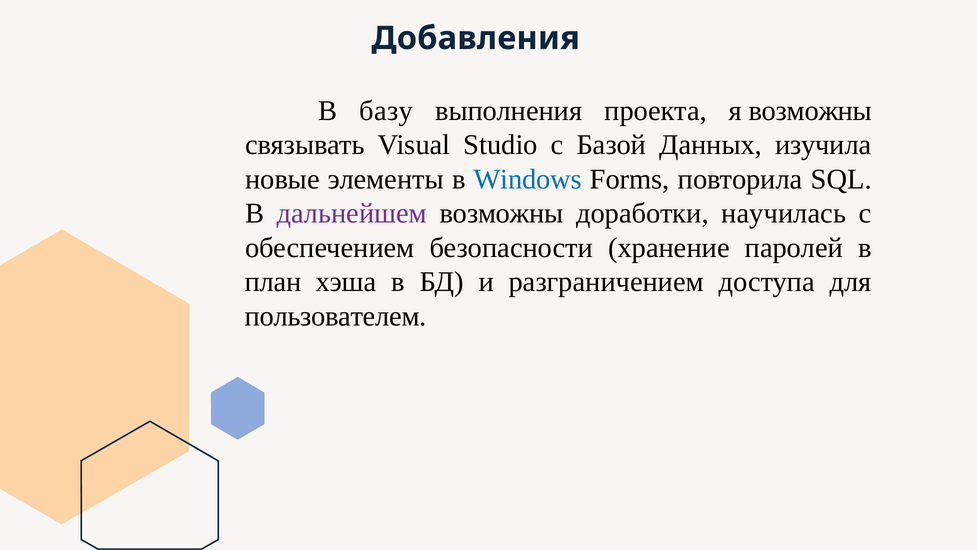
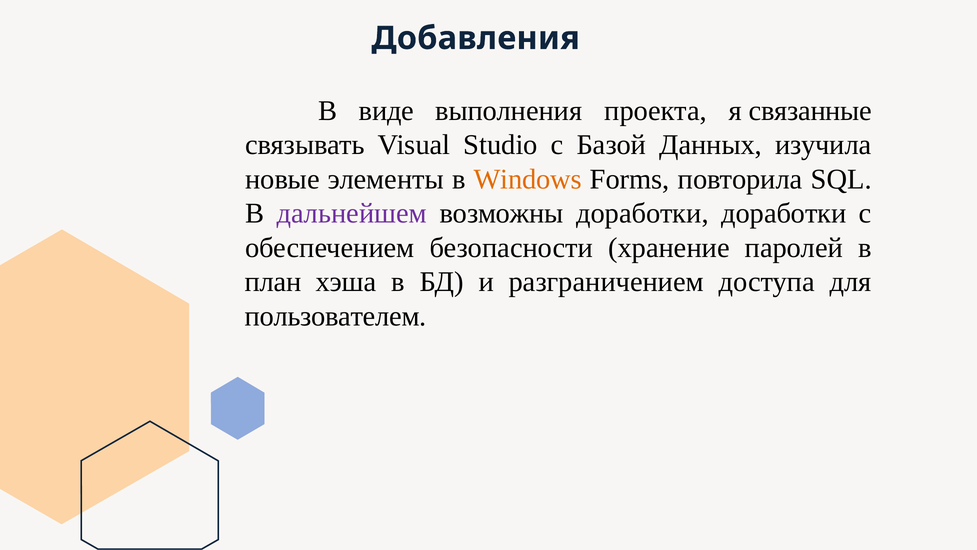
базу: базу -> виде
я возможны: возможны -> связанные
Windows colour: blue -> orange
доработки научилась: научилась -> доработки
